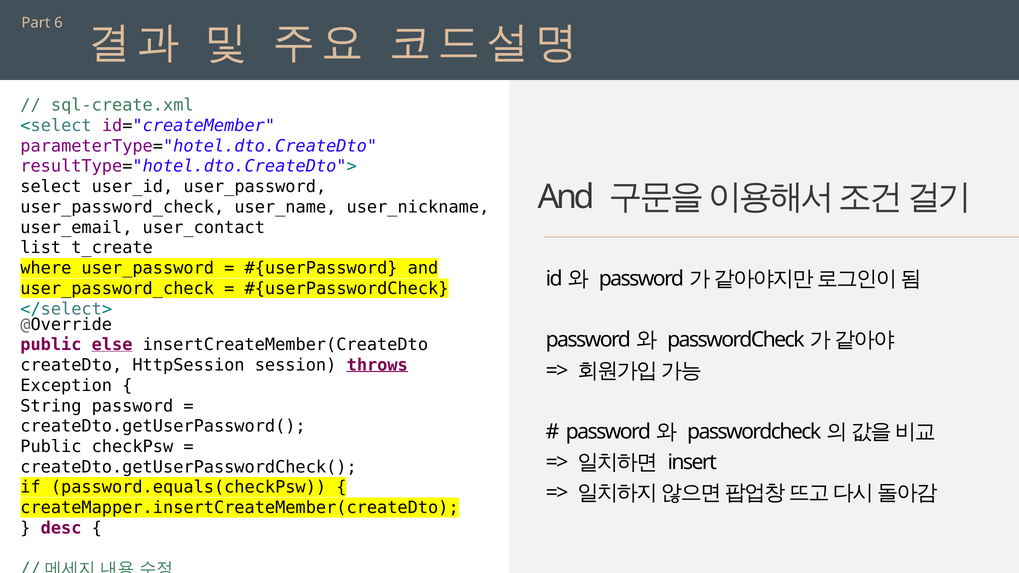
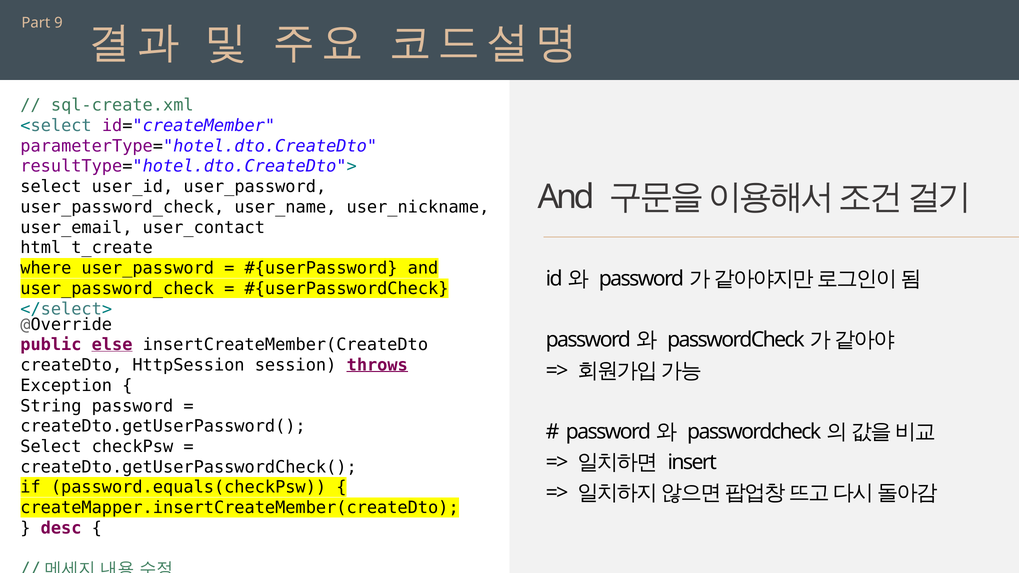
6: 6 -> 9
list: list -> html
Public at (51, 447): Public -> Select
